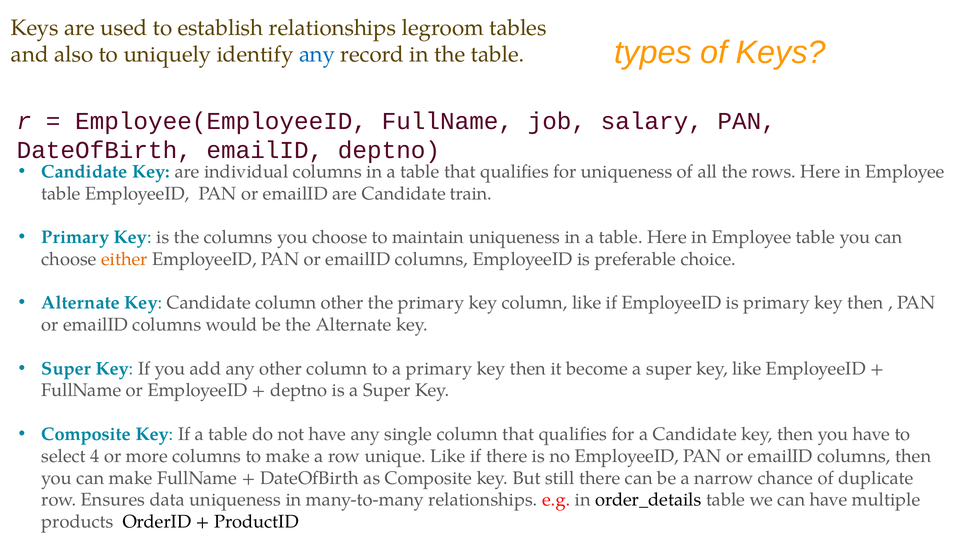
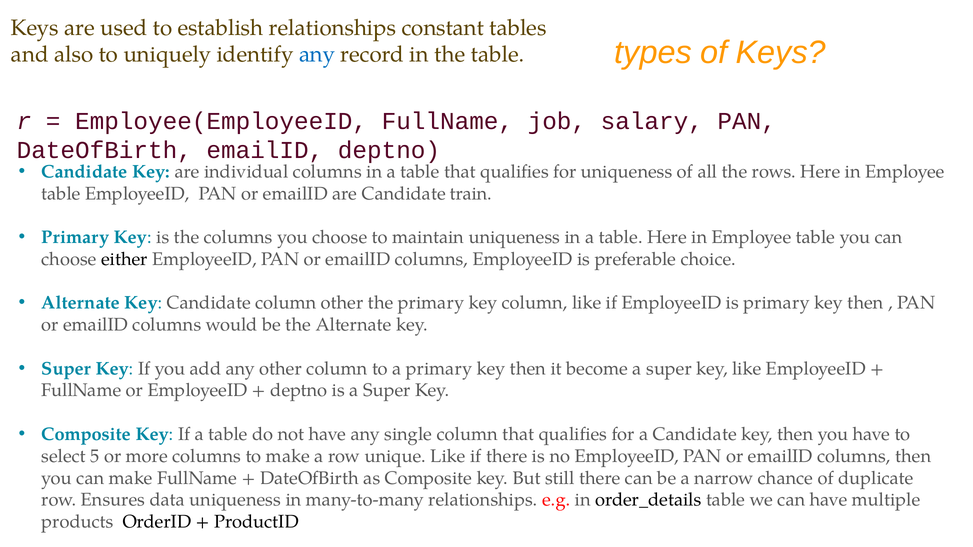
legroom: legroom -> constant
either colour: orange -> black
4: 4 -> 5
